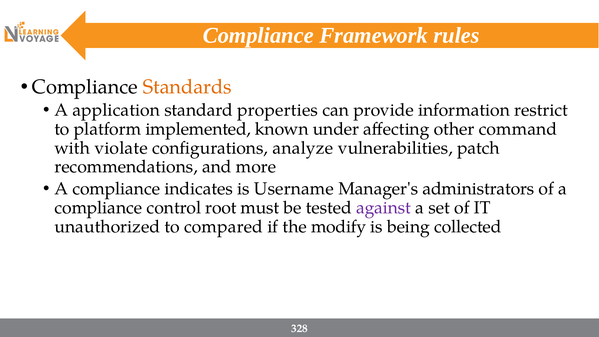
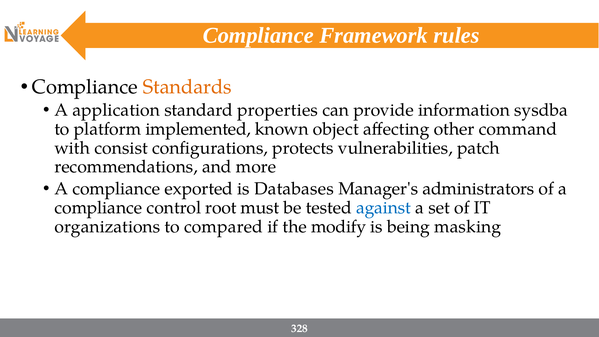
restrict: restrict -> sysdba
under: under -> object
violate: violate -> consist
analyze: analyze -> protects
indicates: indicates -> exported
Username: Username -> Databases
against colour: purple -> blue
unauthorized: unauthorized -> organizations
collected: collected -> masking
